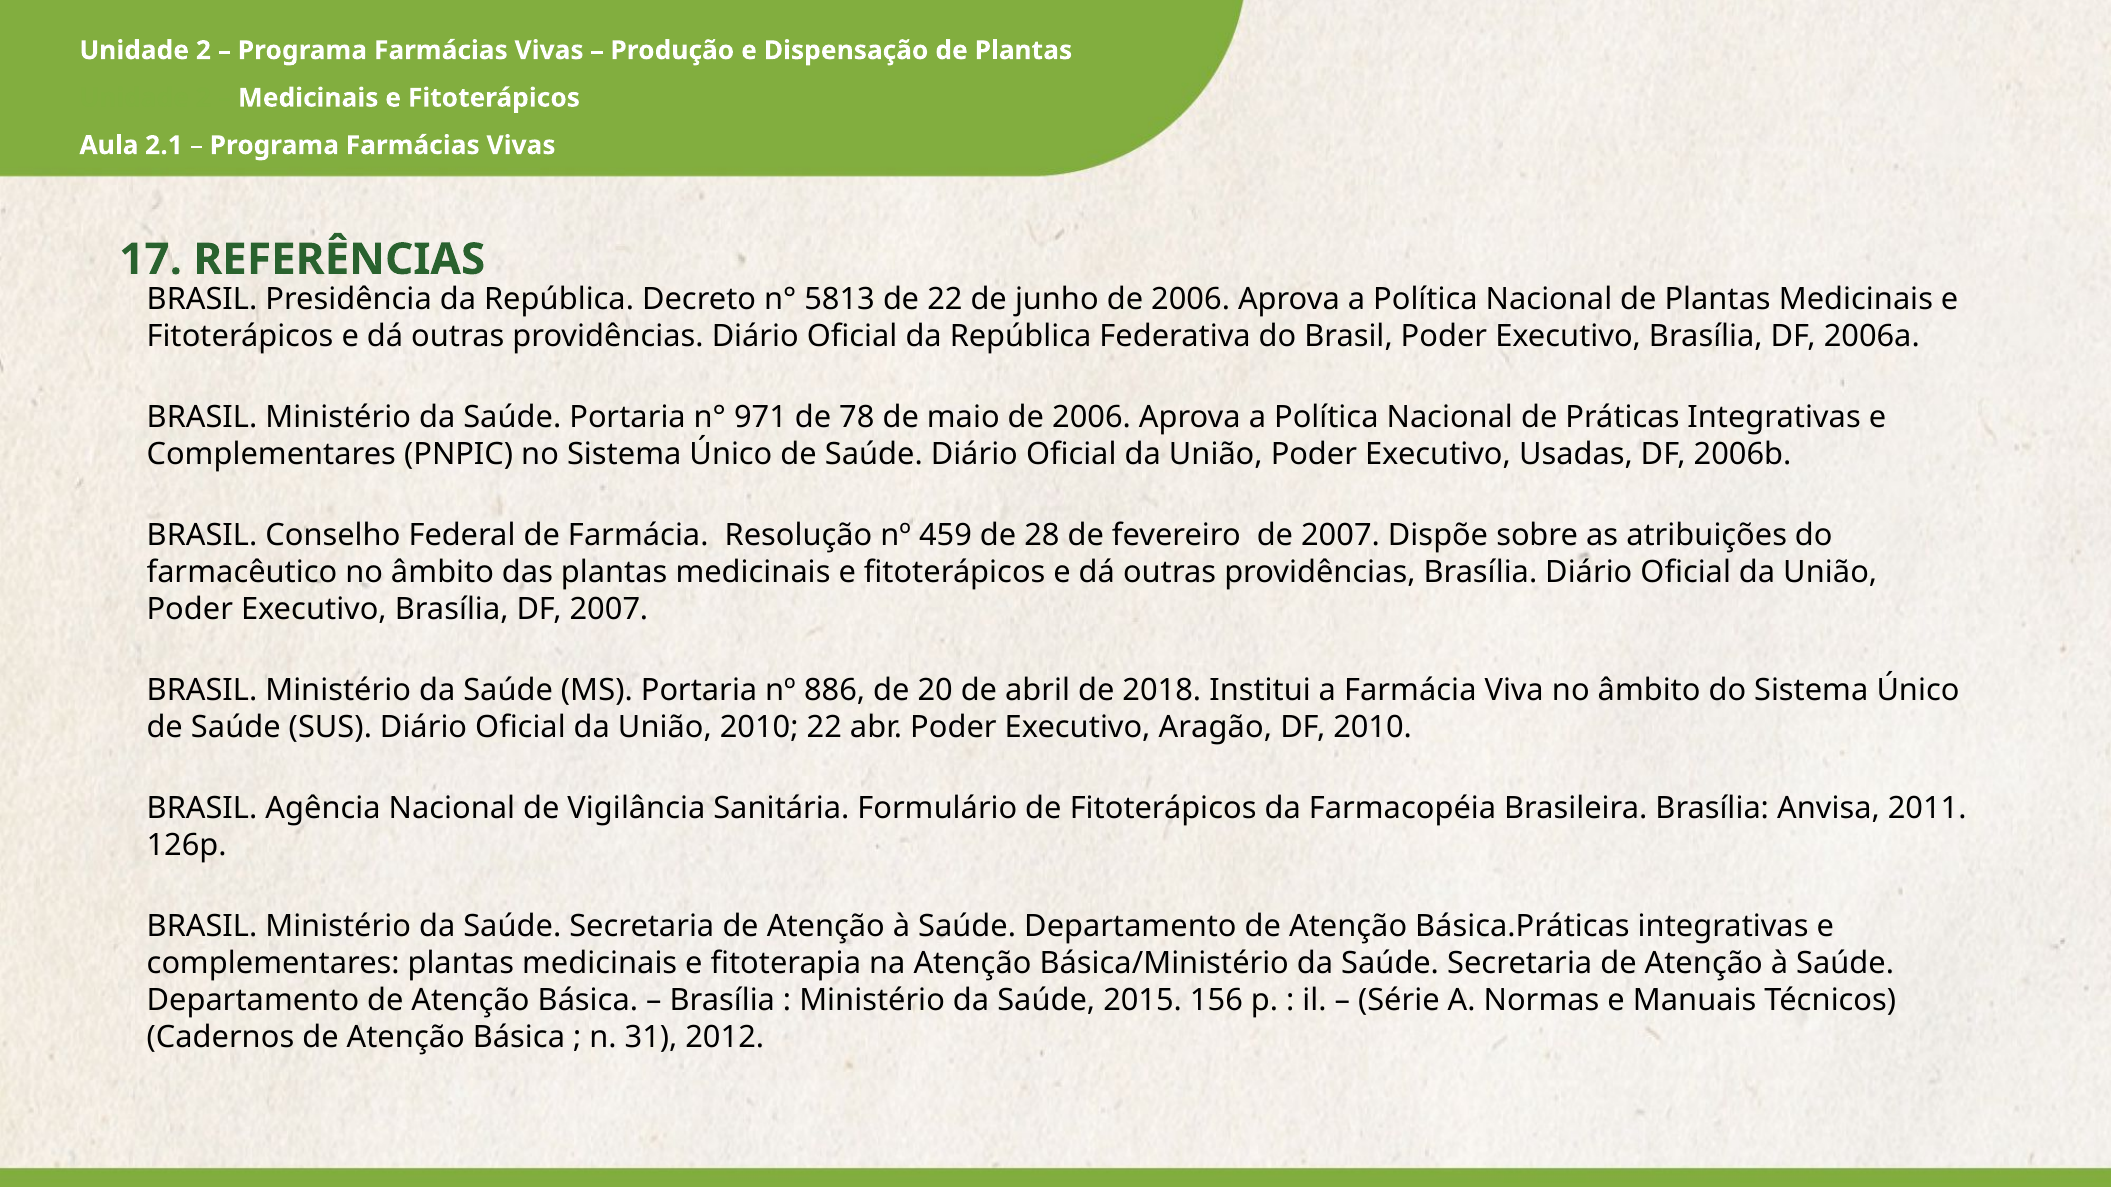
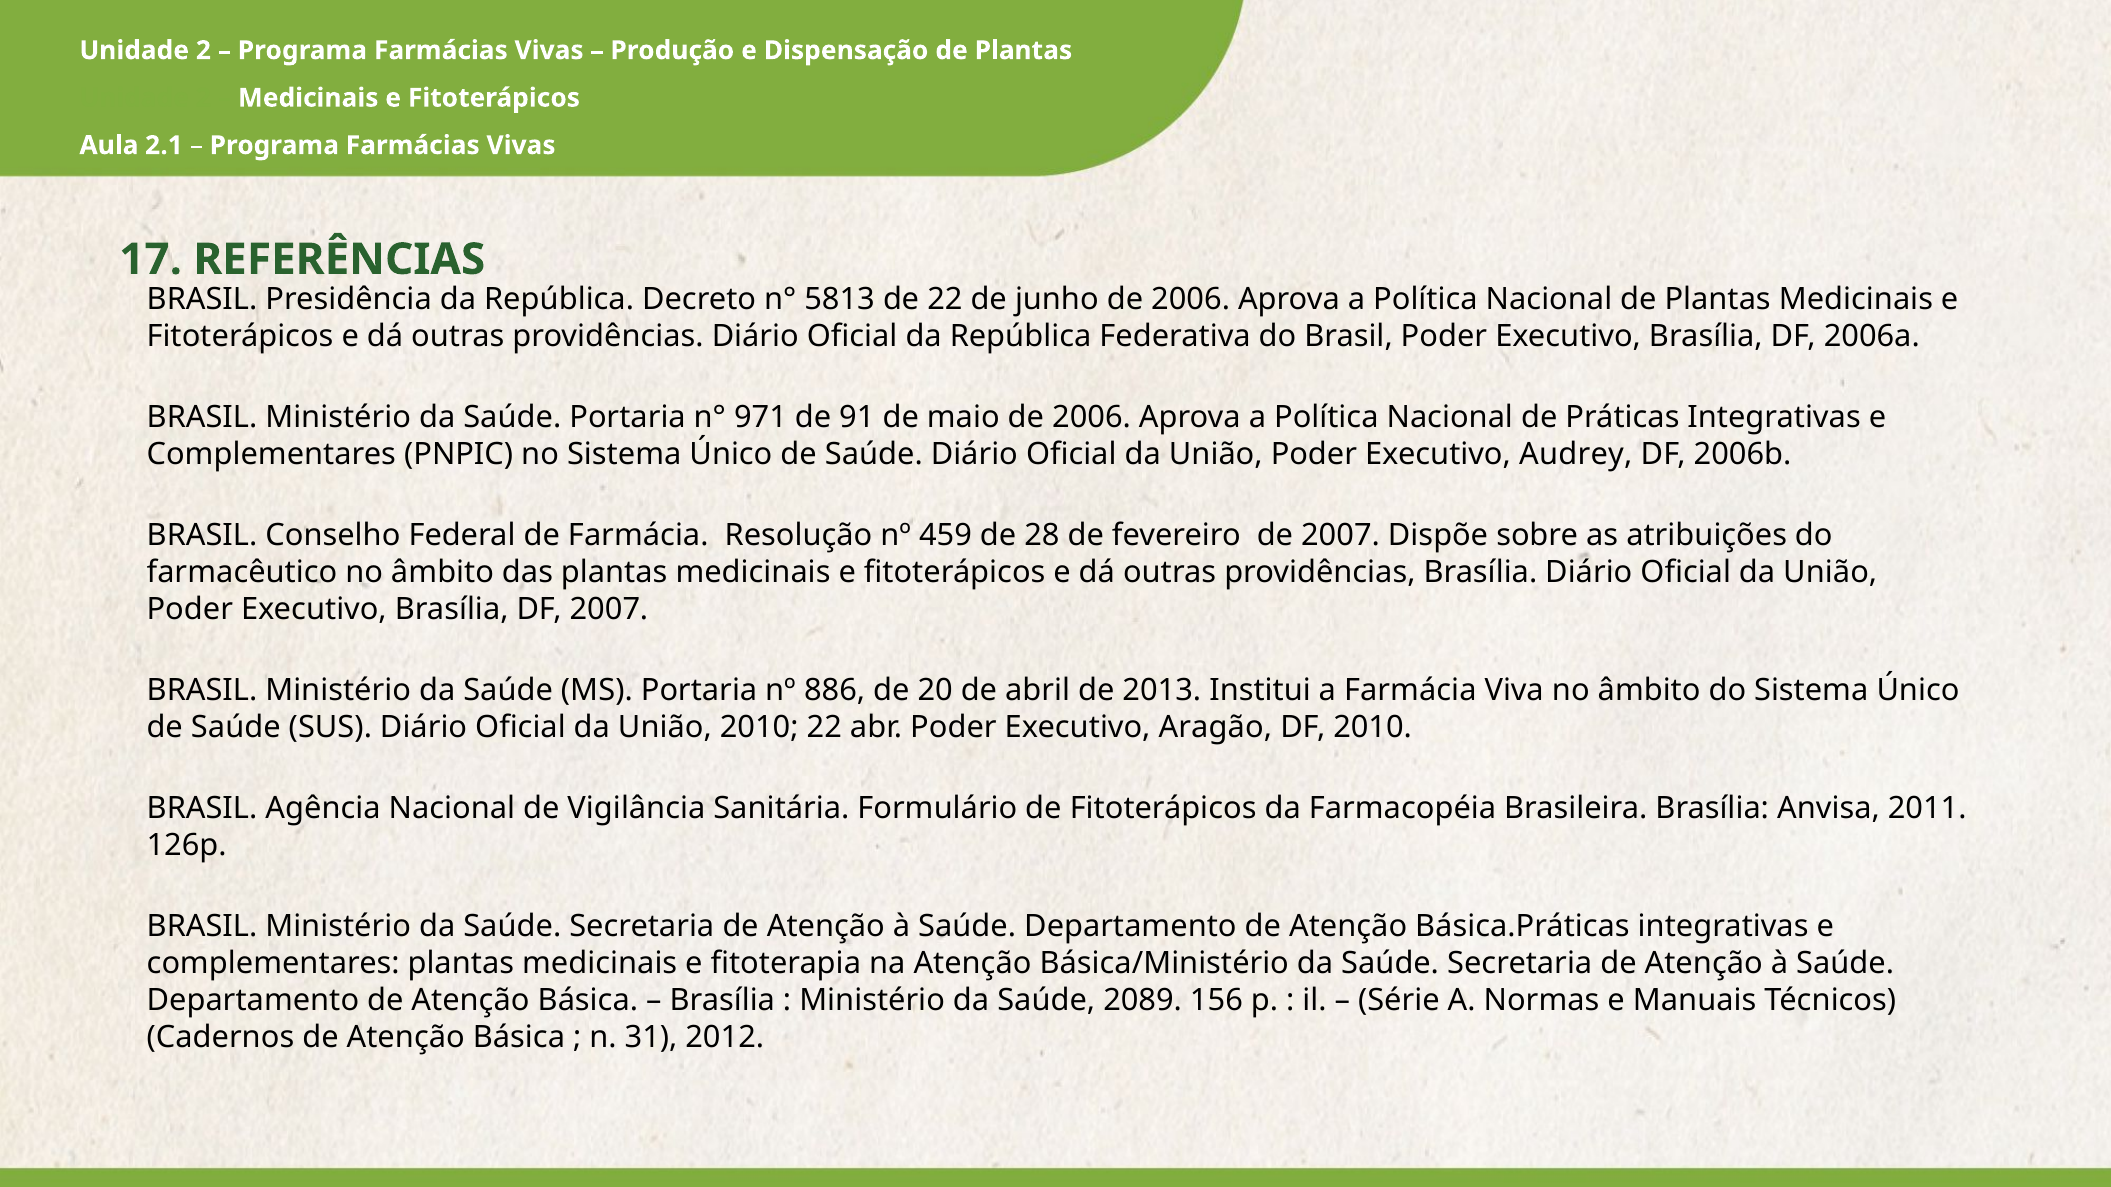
78: 78 -> 91
Usadas: Usadas -> Audrey
2018: 2018 -> 2013
2015: 2015 -> 2089
